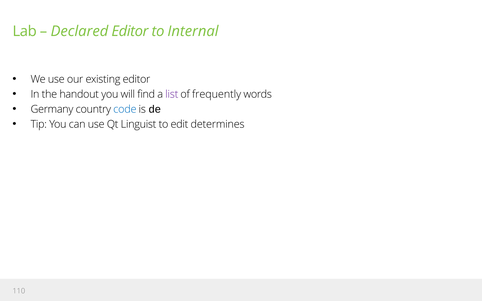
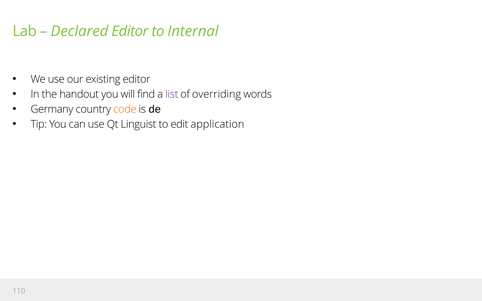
frequently: frequently -> overriding
code colour: blue -> orange
determines: determines -> application
